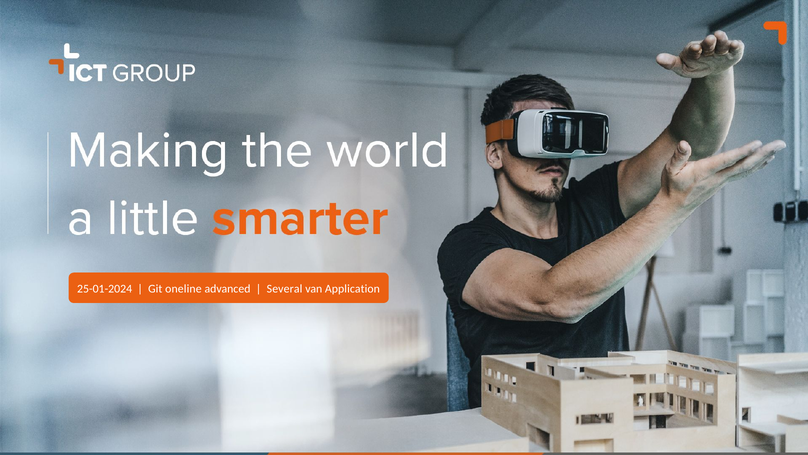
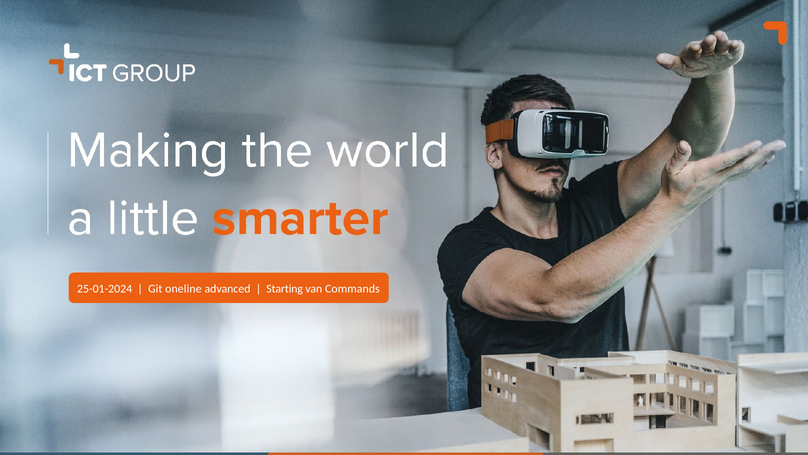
Several: Several -> Starting
Application: Application -> Commands
